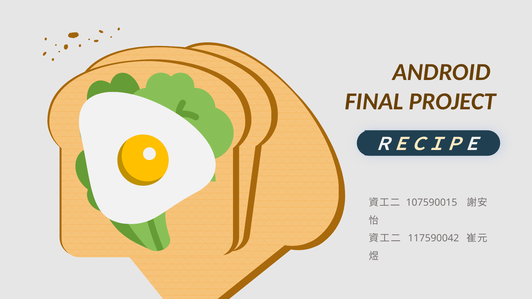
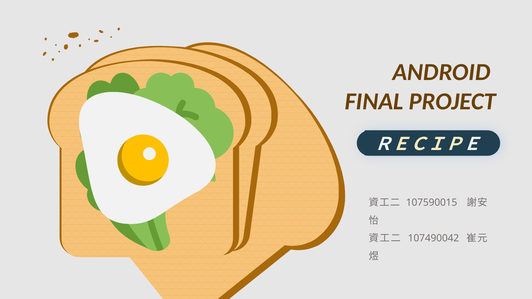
117590042: 117590042 -> 107490042
